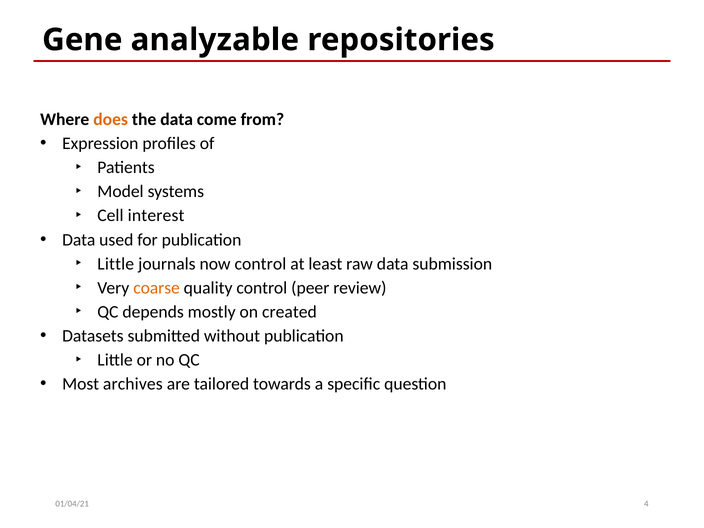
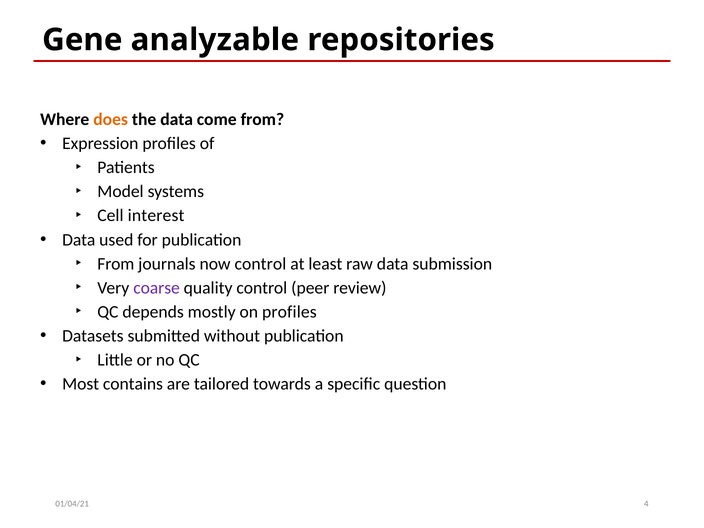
Little at (116, 264): Little -> From
coarse colour: orange -> purple
on created: created -> profiles
archives: archives -> contains
